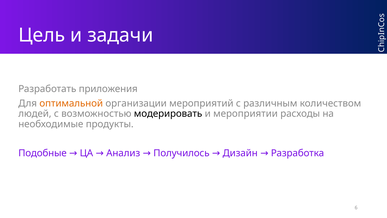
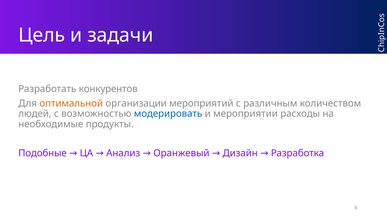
приложения: приложения -> конкурентов
модерировать colour: black -> blue
Получилось: Получилось -> Оранжевый
